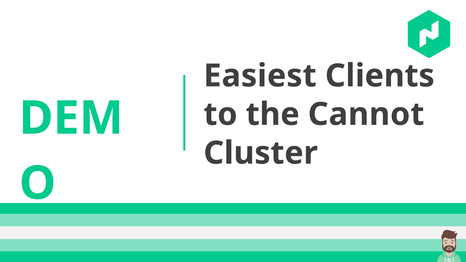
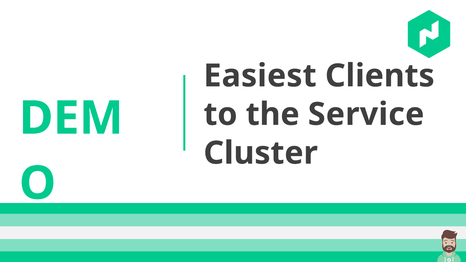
Cannot: Cannot -> Service
